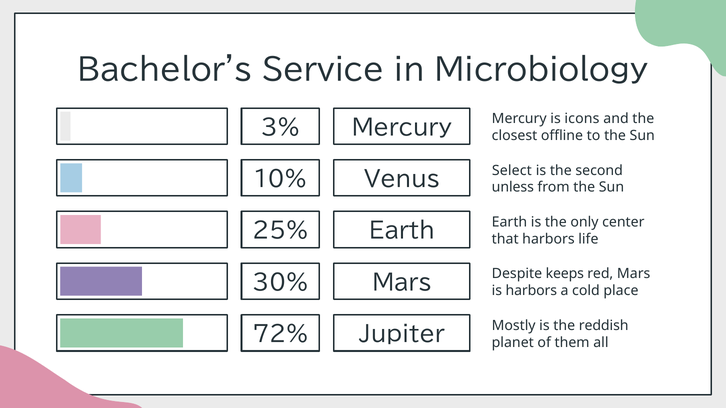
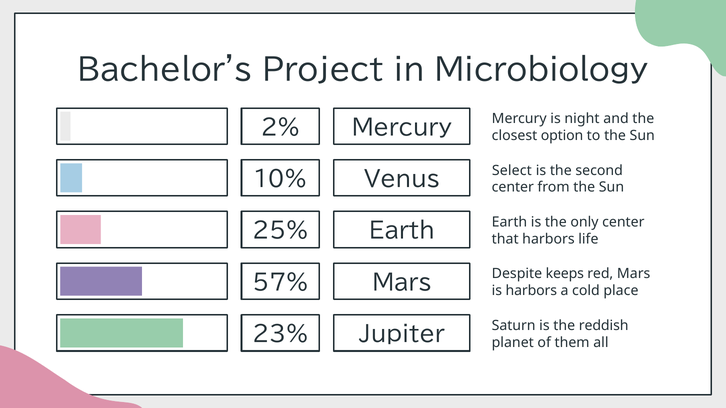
Service: Service -> Project
3%: 3% -> 2%
icons: icons -> night
offline: offline -> option
unless at (513, 188): unless -> center
30%: 30% -> 57%
72%: 72% -> 23%
Mostly: Mostly -> Saturn
